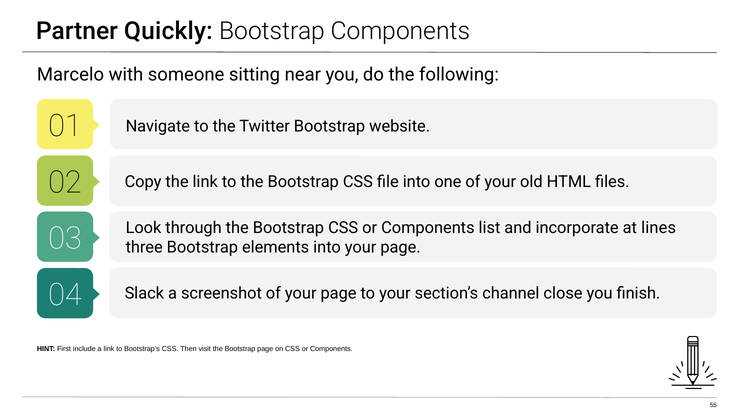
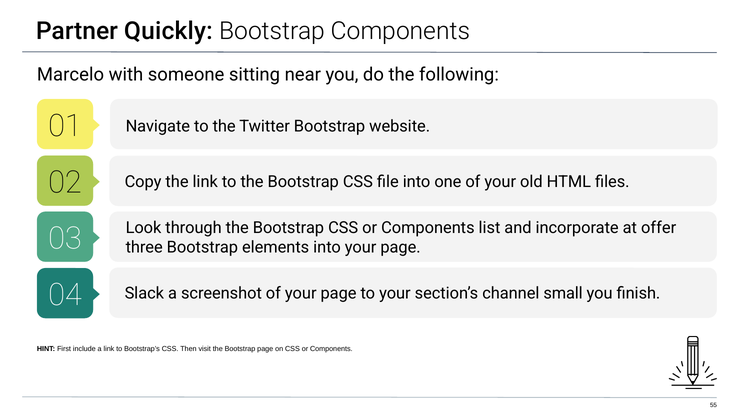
lines: lines -> offer
close: close -> small
